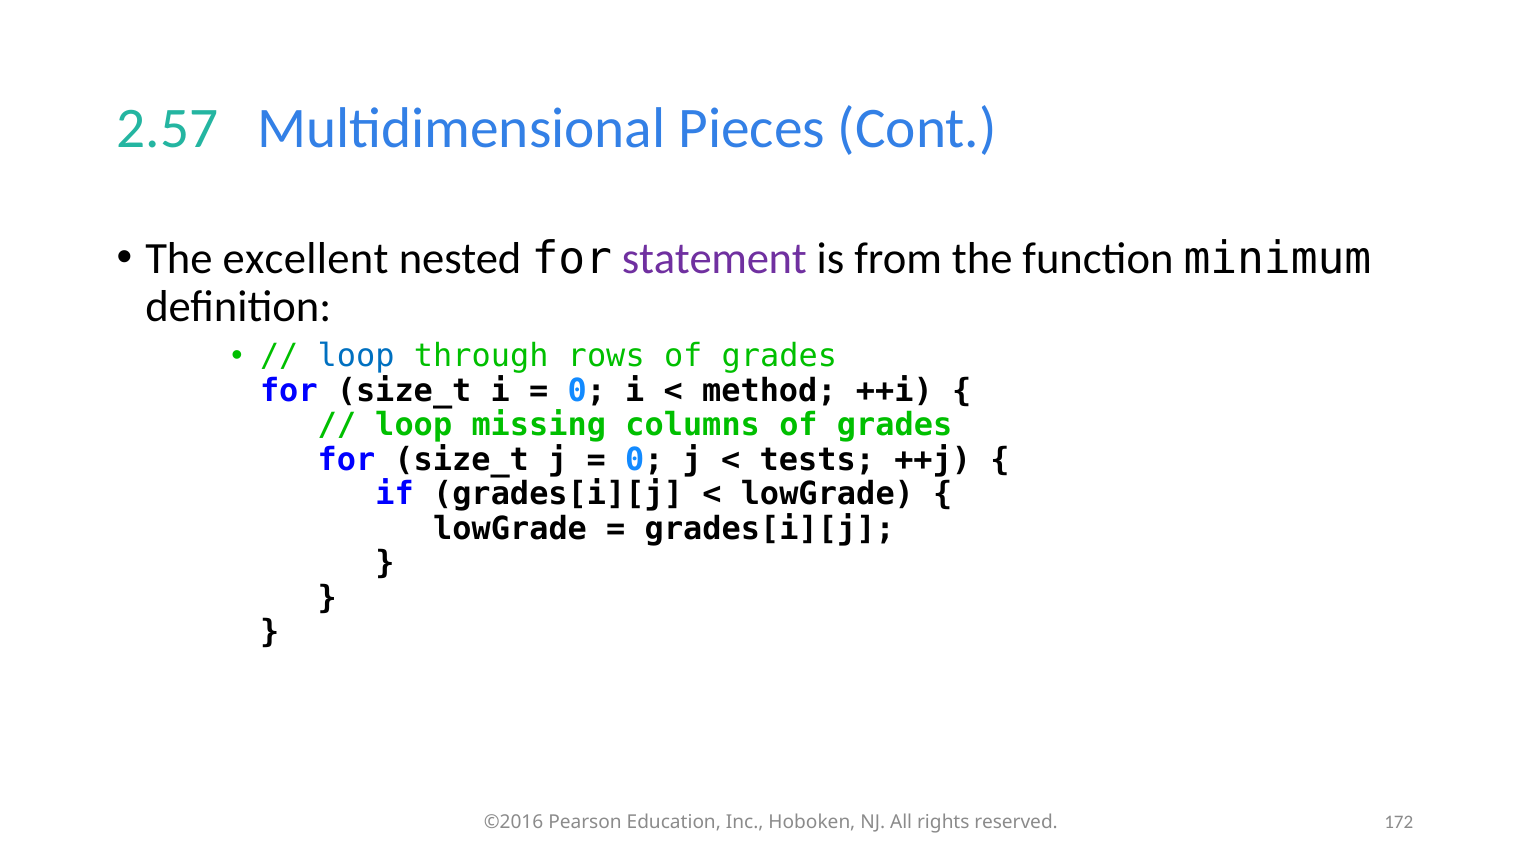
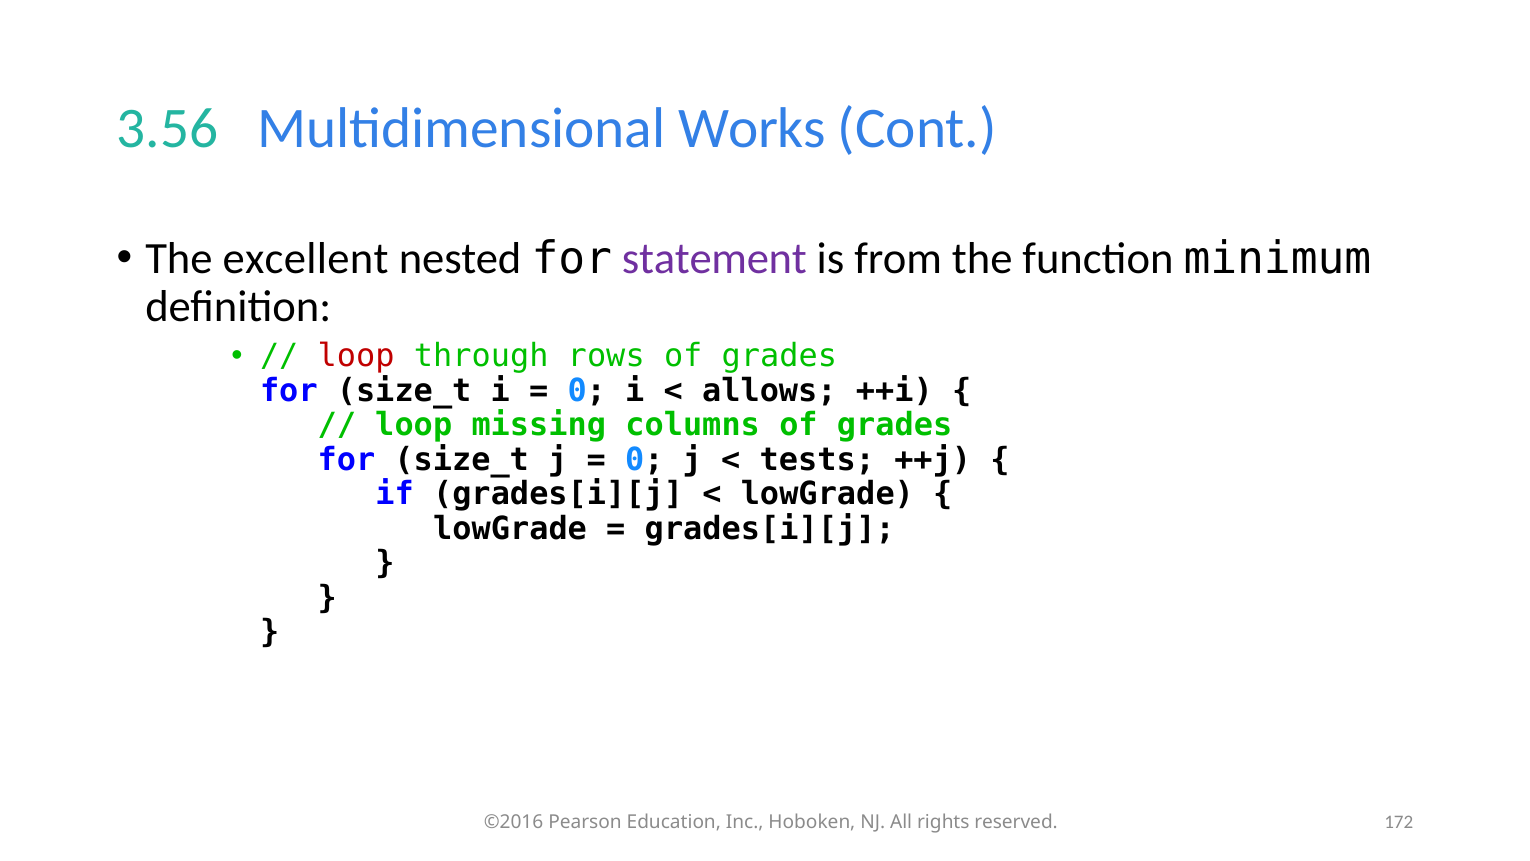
2.57: 2.57 -> 3.56
Pieces: Pieces -> Works
loop at (356, 356) colour: blue -> red
method: method -> allows
